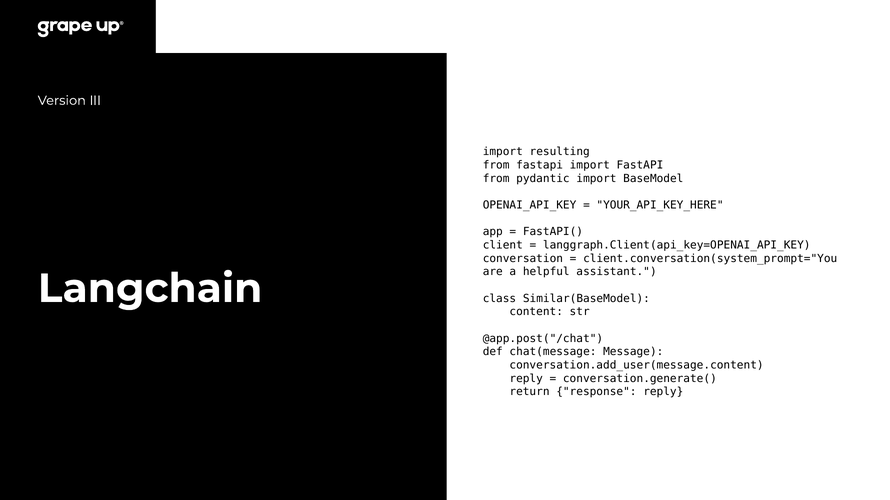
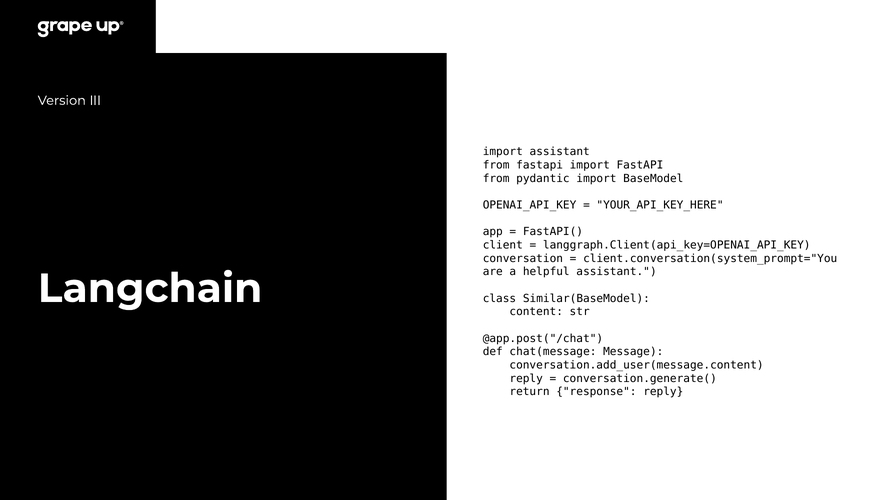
import resulting: resulting -> assistant
